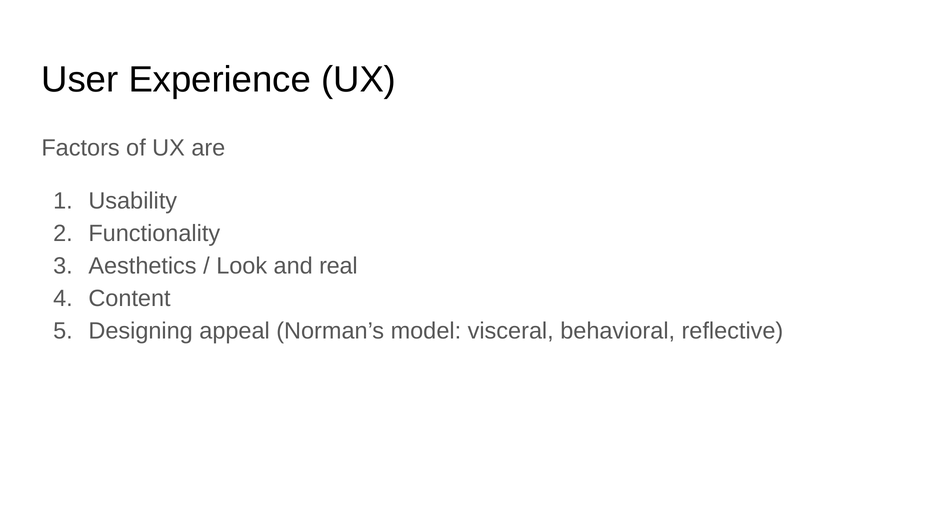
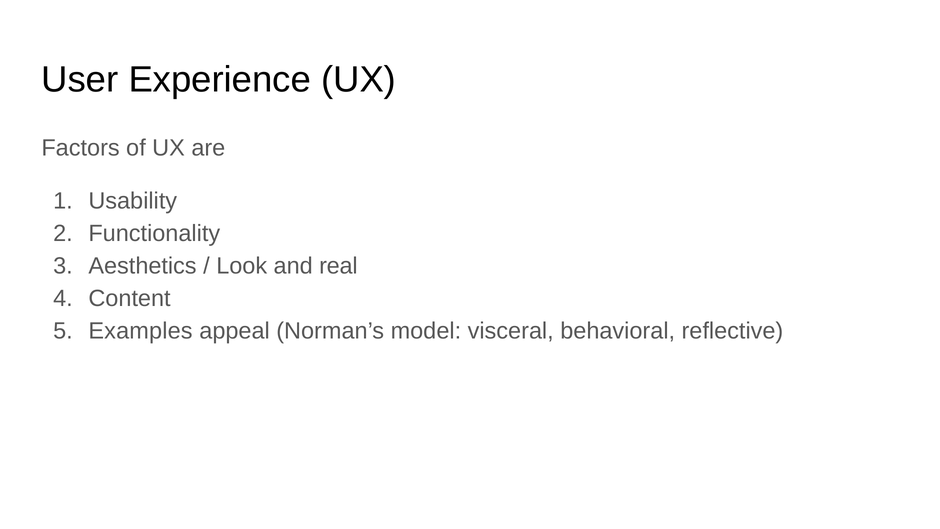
Designing: Designing -> Examples
